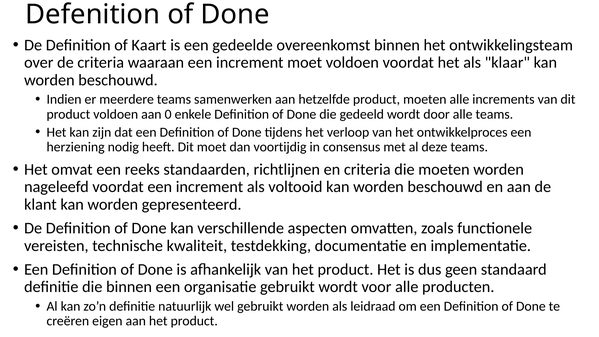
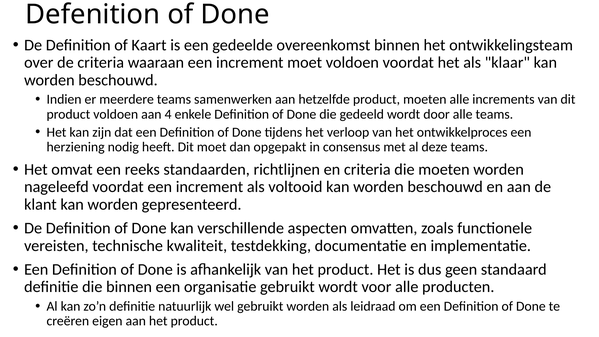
0: 0 -> 4
voortijdig: voortijdig -> opgepakt
